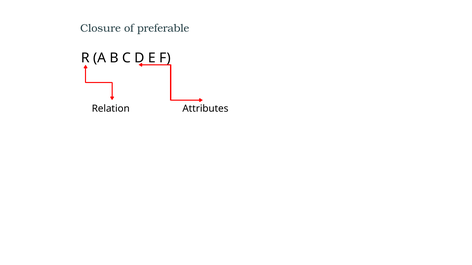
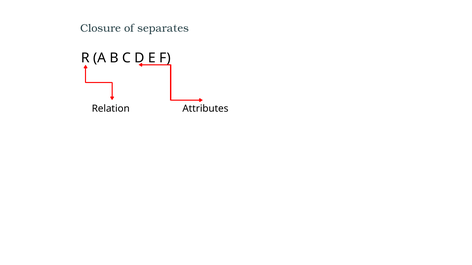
preferable: preferable -> separates
